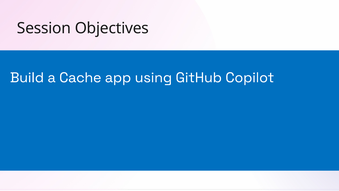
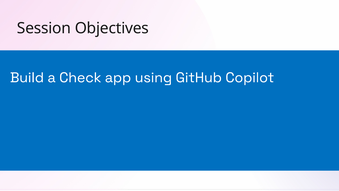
Cache: Cache -> Check
